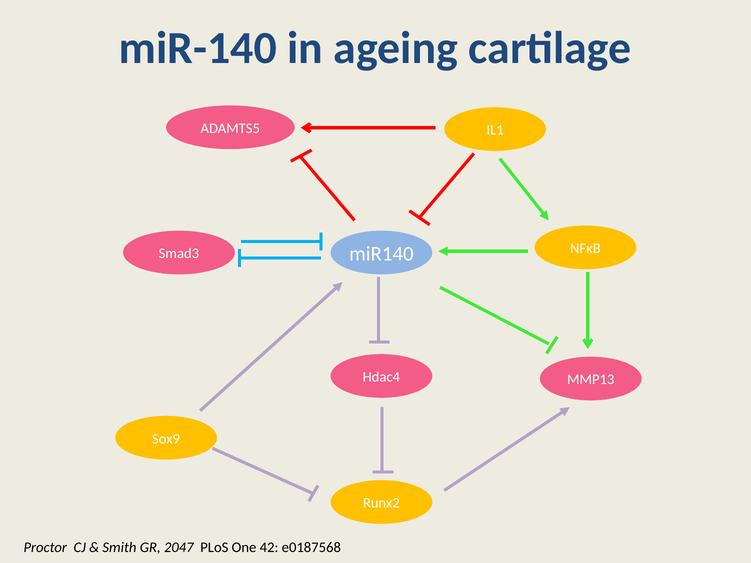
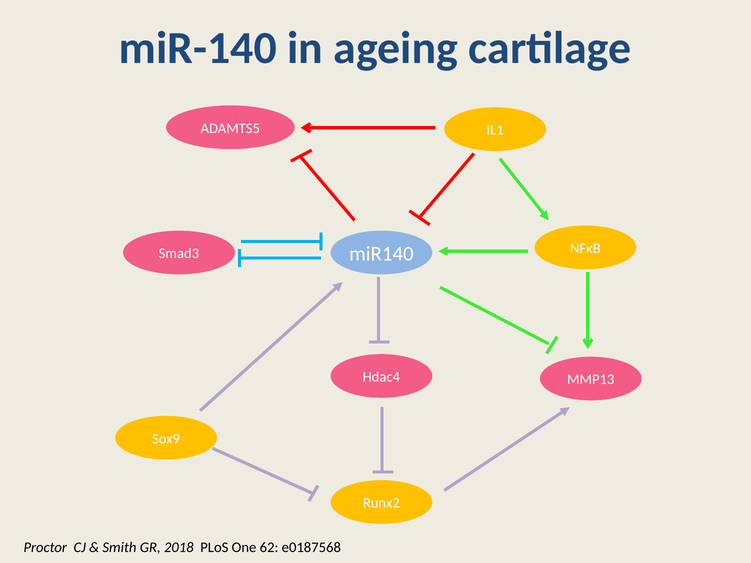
2047: 2047 -> 2018
42: 42 -> 62
